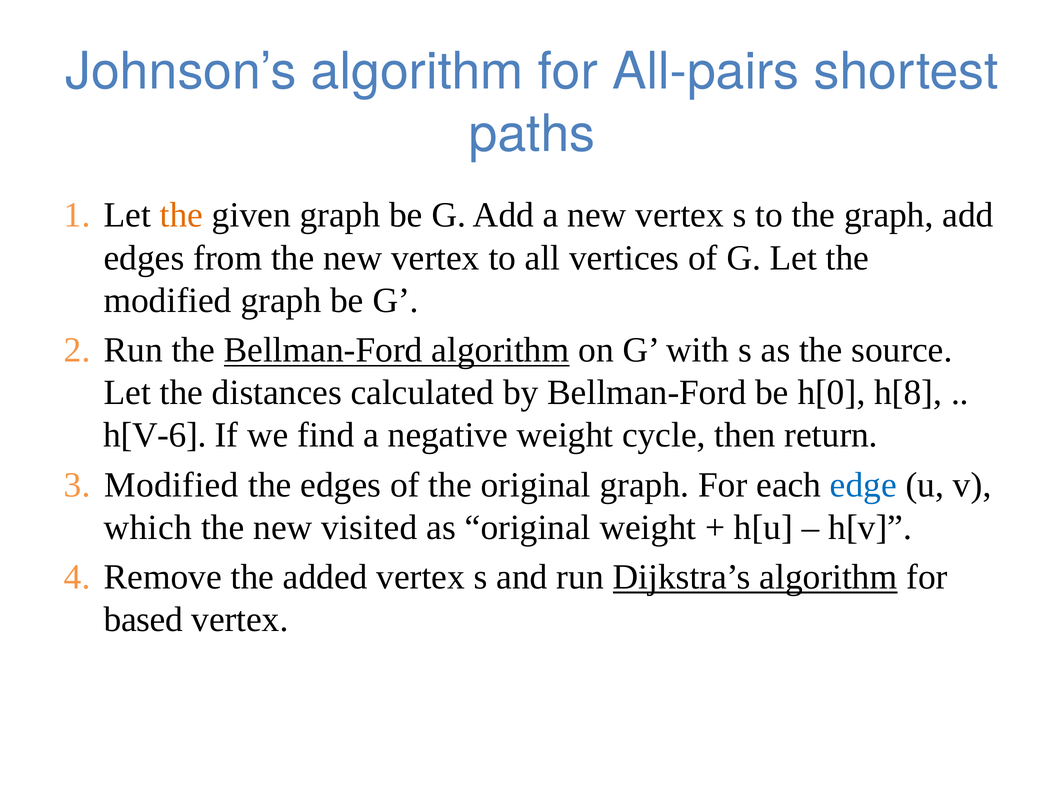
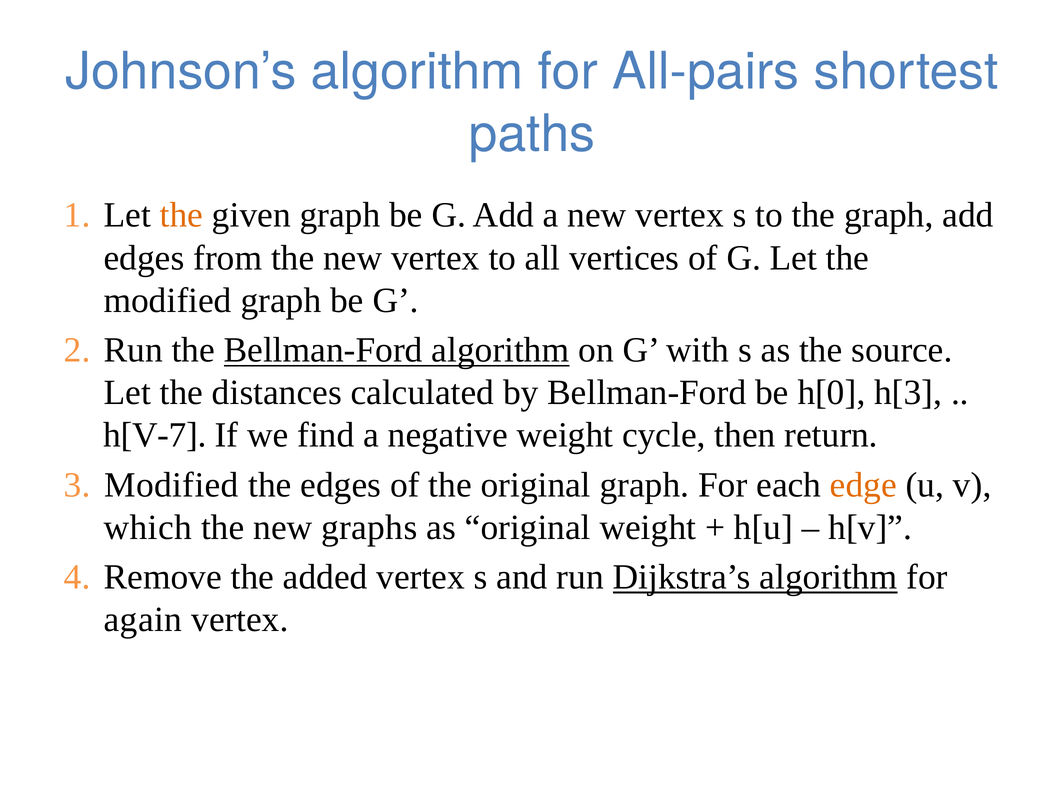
h[8: h[8 -> h[3
h[V-6: h[V-6 -> h[V-7
edge colour: blue -> orange
visited: visited -> graphs
based: based -> again
